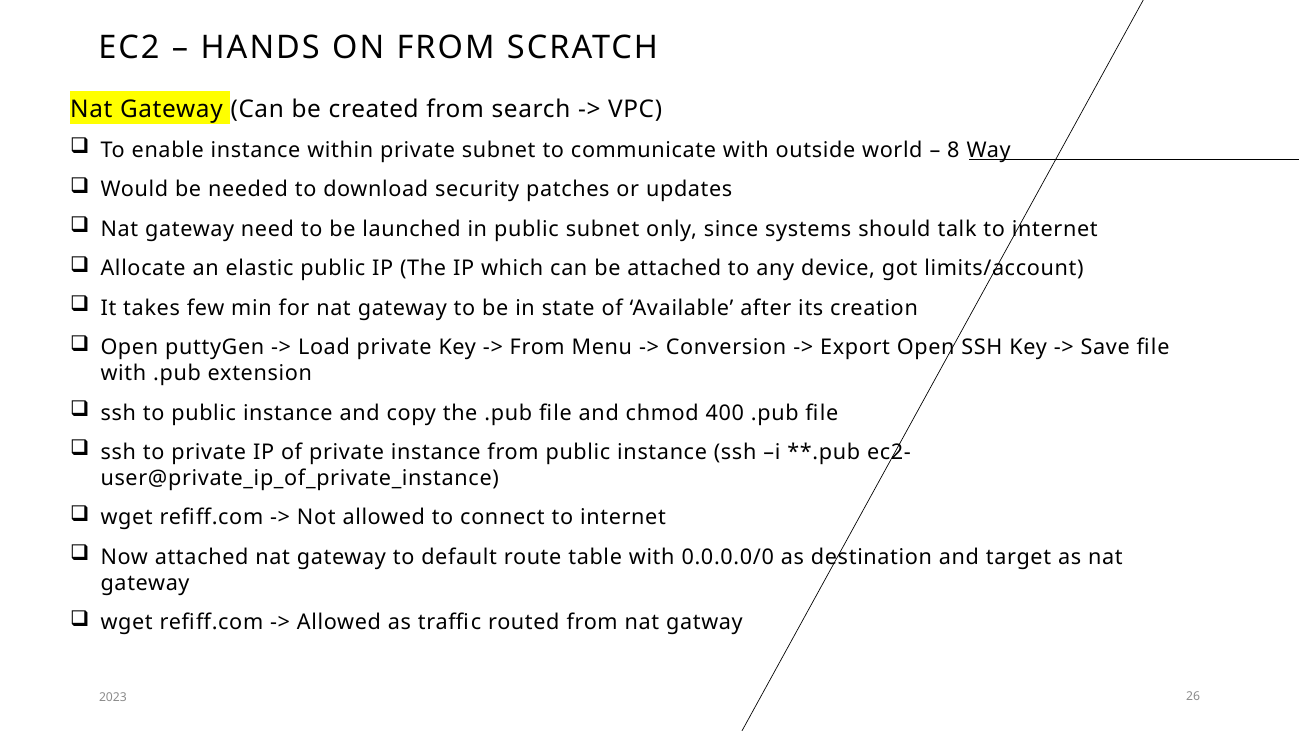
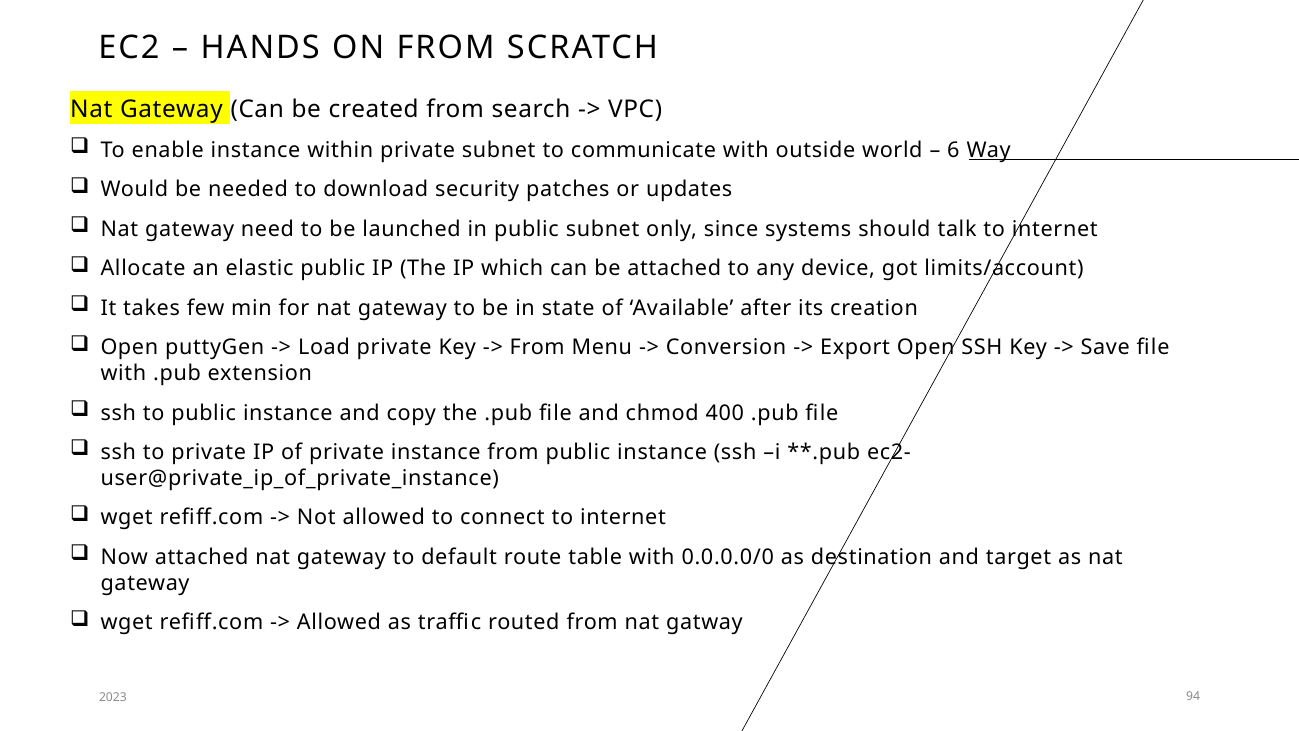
8: 8 -> 6
26: 26 -> 94
